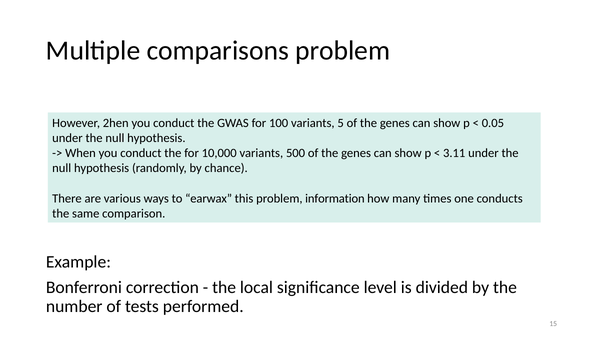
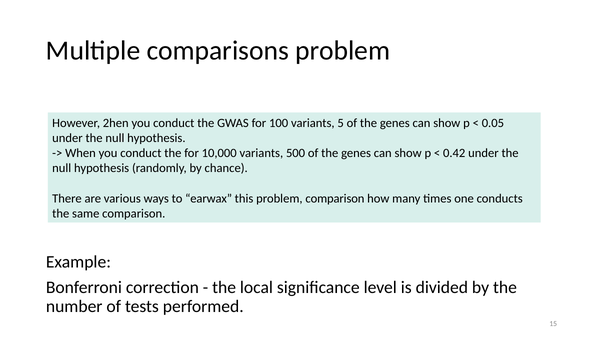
3.11: 3.11 -> 0.42
problem information: information -> comparison
